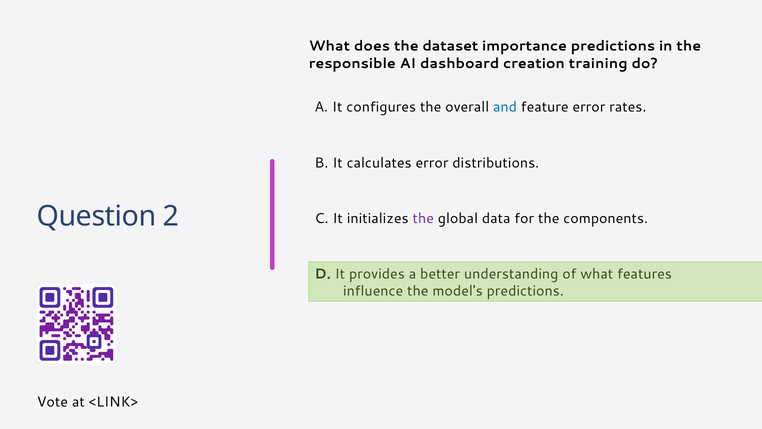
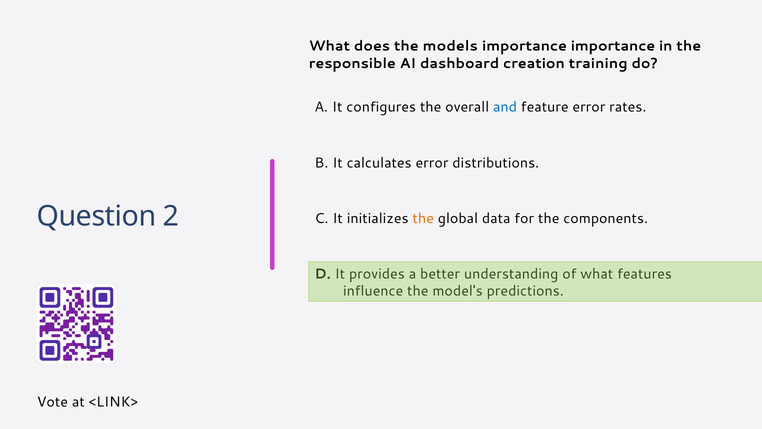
dataset: dataset -> models
importance predictions: predictions -> importance
the at (423, 218) colour: purple -> orange
